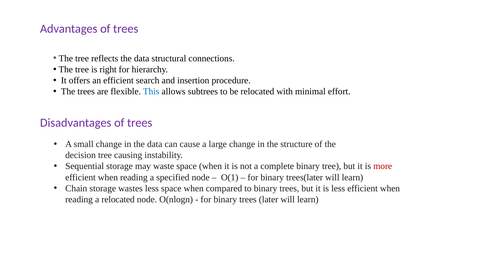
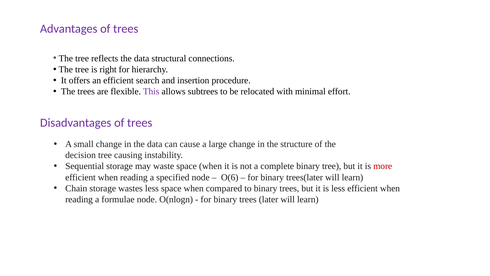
This colour: blue -> purple
O(1: O(1 -> O(6
a relocated: relocated -> formulae
